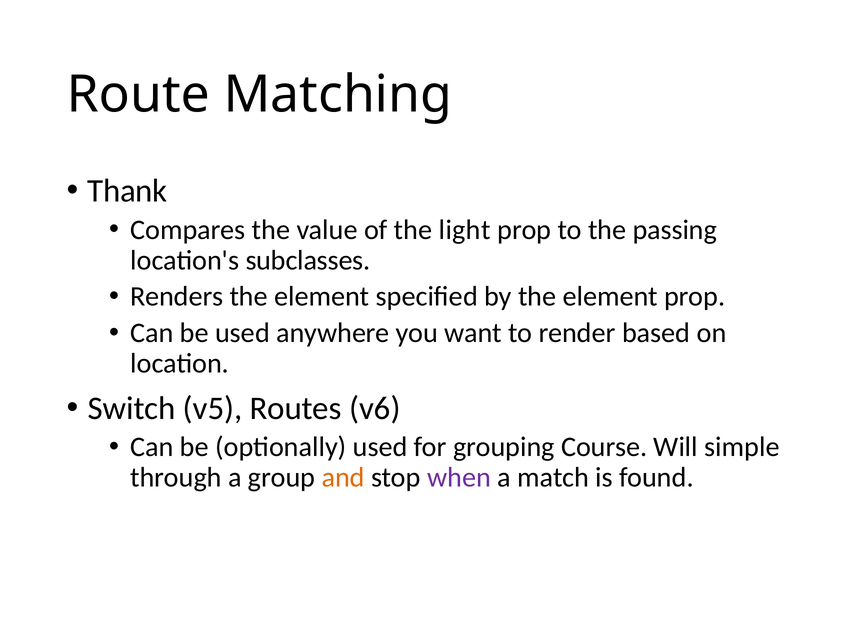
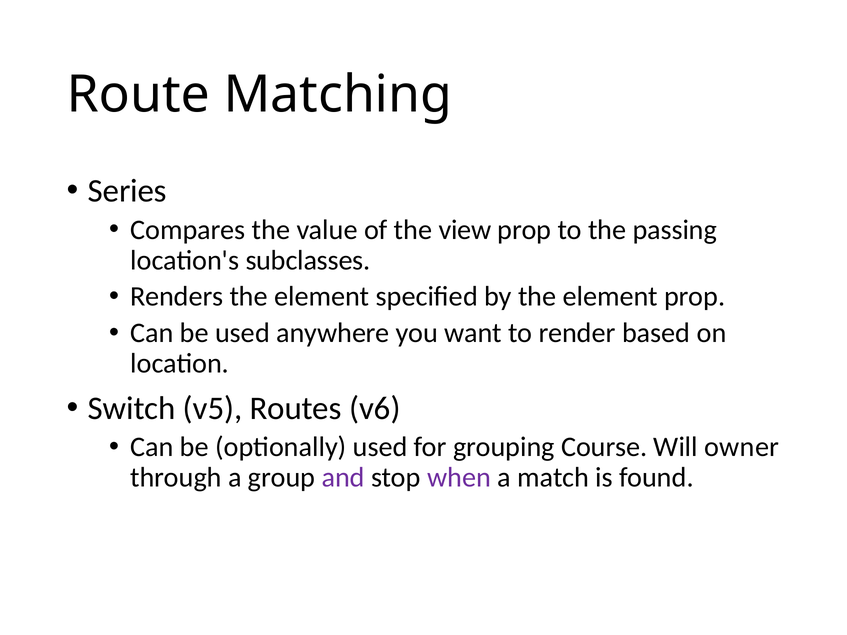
Thank: Thank -> Series
light: light -> view
simple: simple -> owner
and colour: orange -> purple
